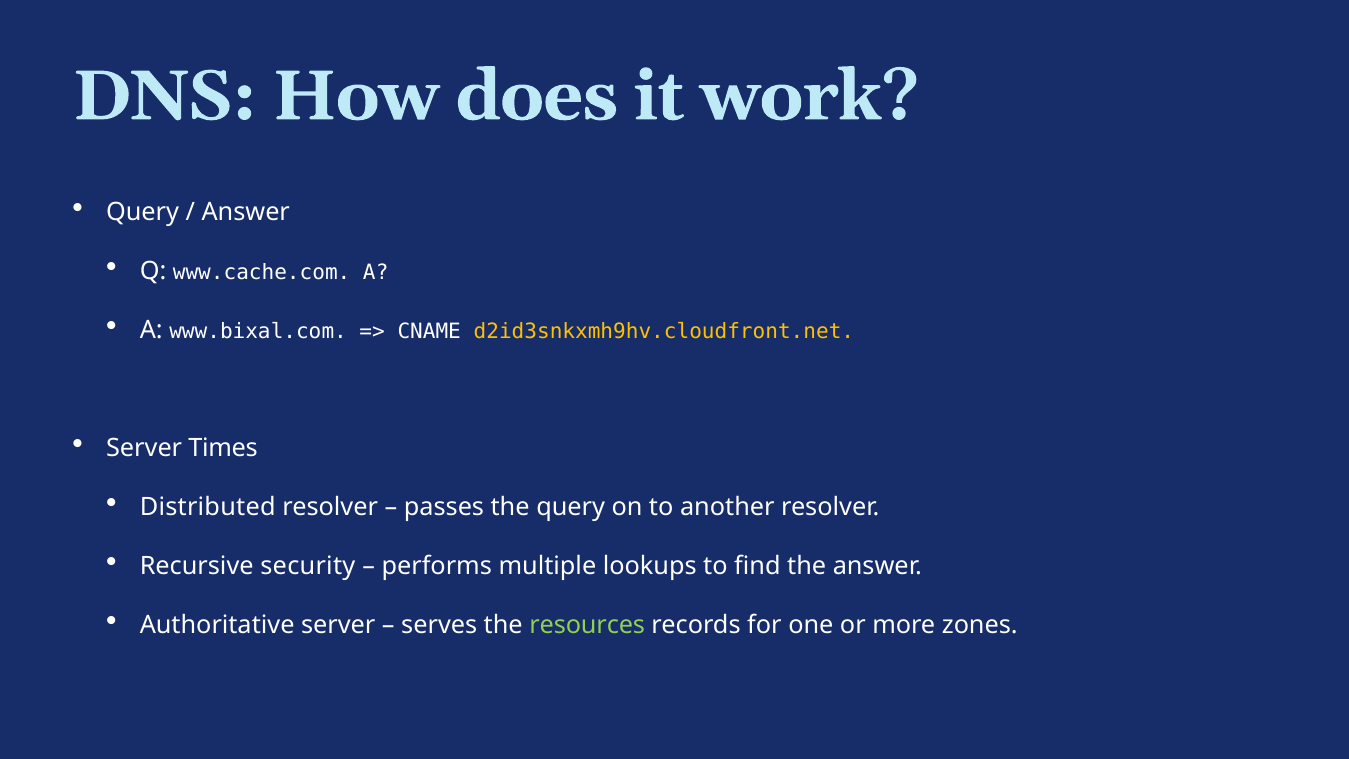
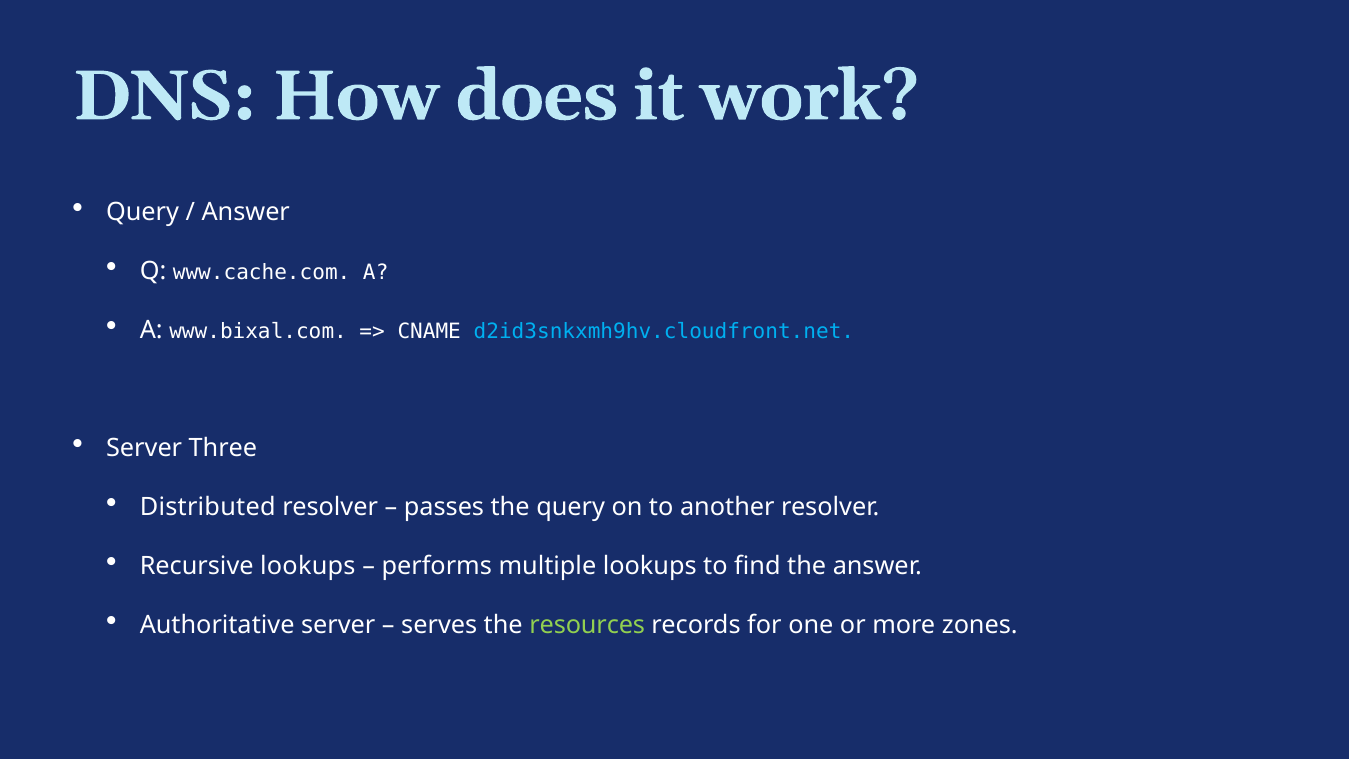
d2id3snkxmh9hv.cloudfront.net colour: yellow -> light blue
Times: Times -> Three
Recursive security: security -> lookups
